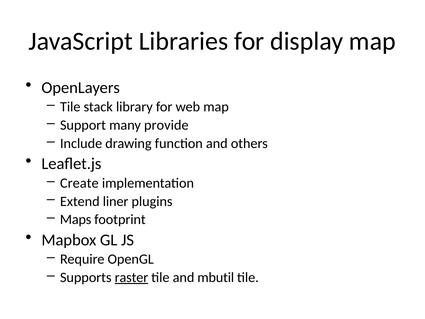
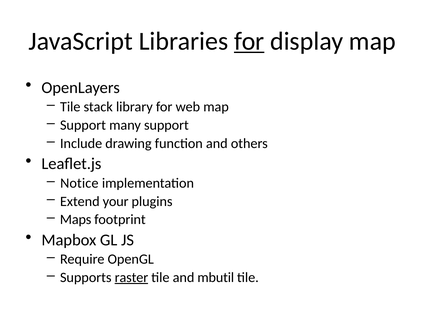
for at (249, 41) underline: none -> present
many provide: provide -> support
Create: Create -> Notice
liner: liner -> your
